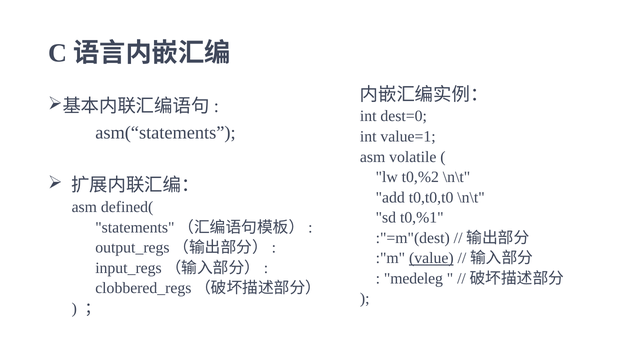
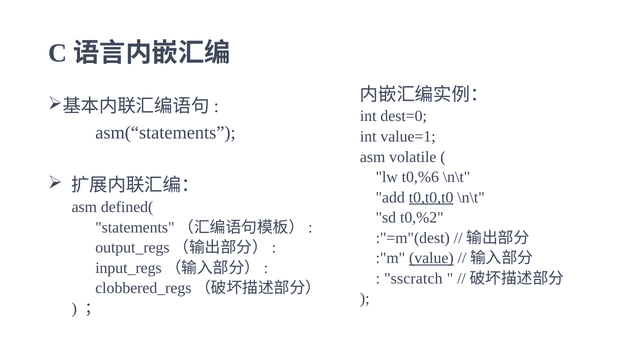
t0,%2: t0,%2 -> t0,%6
t0,t0,t0 underline: none -> present
t0,%1: t0,%1 -> t0,%2
medeleg: medeleg -> sscratch
